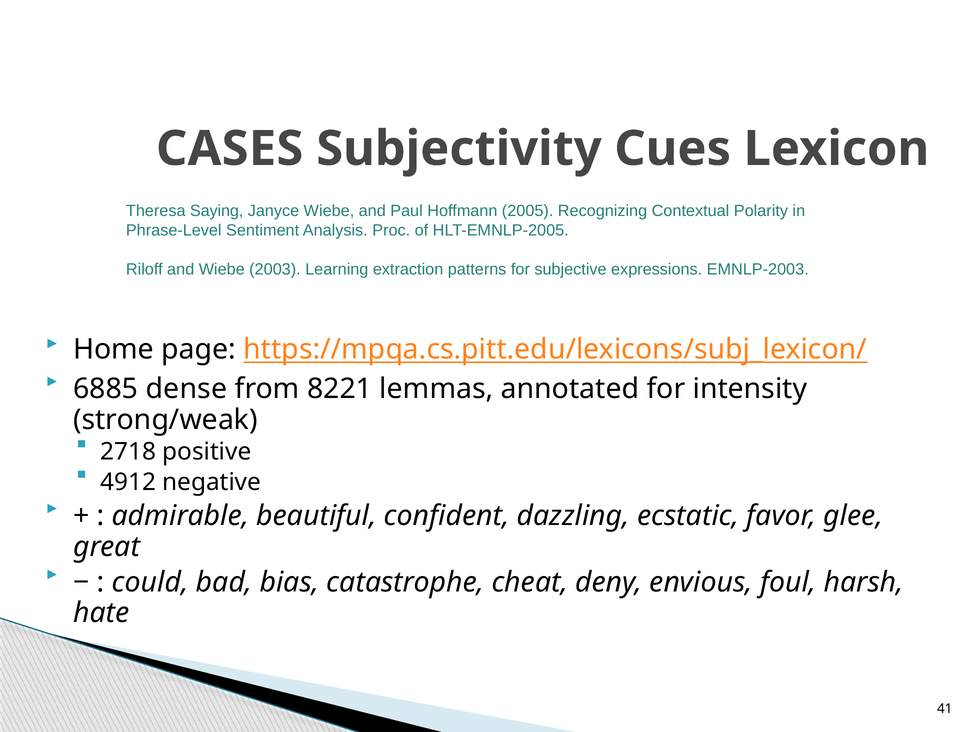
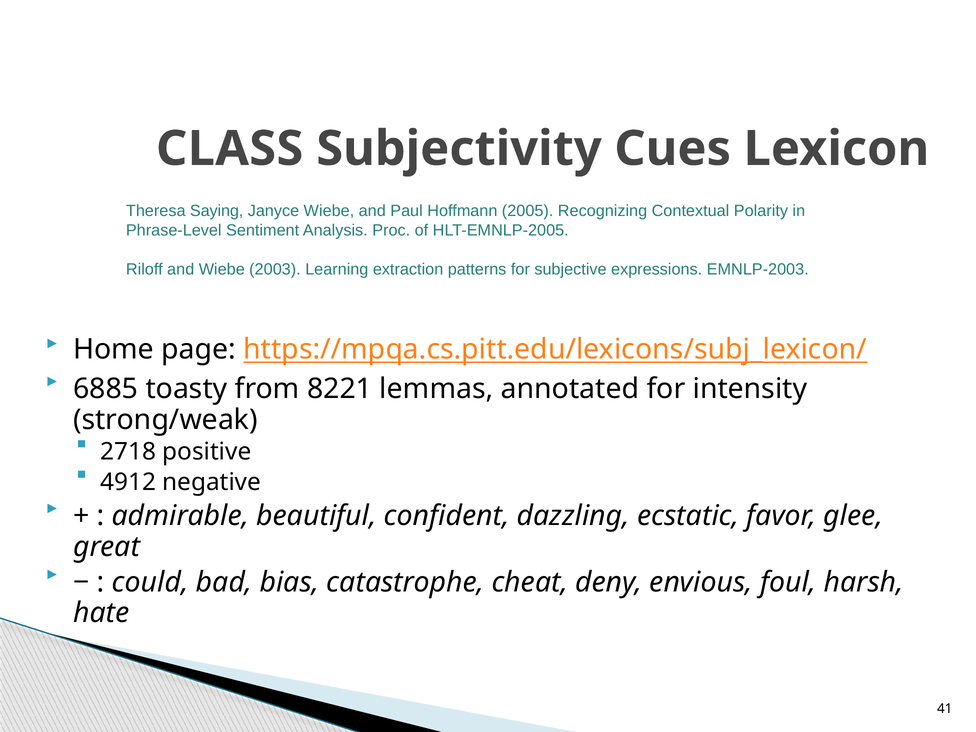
CASES: CASES -> CLASS
dense: dense -> toasty
